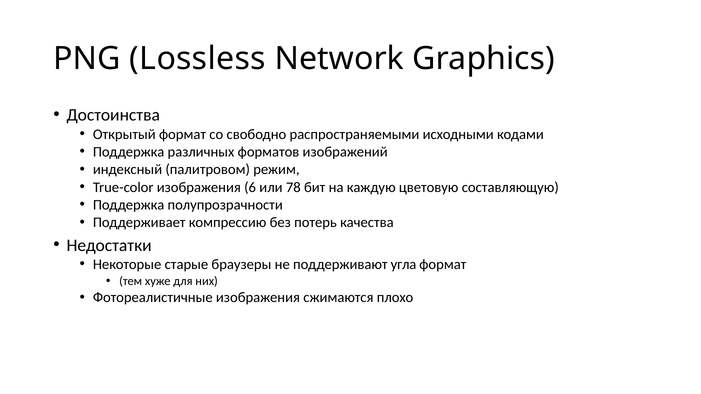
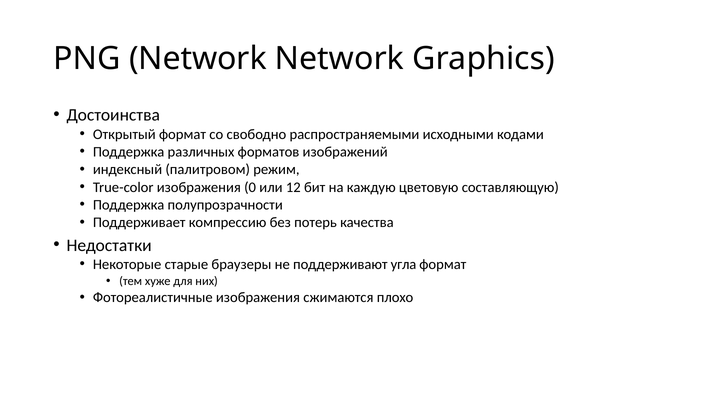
PNG Lossless: Lossless -> Network
6: 6 -> 0
78: 78 -> 12
